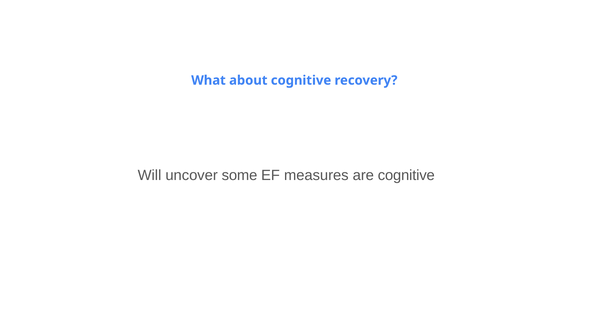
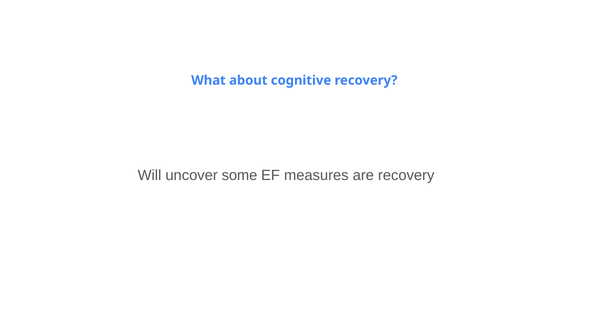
are cognitive: cognitive -> recovery
